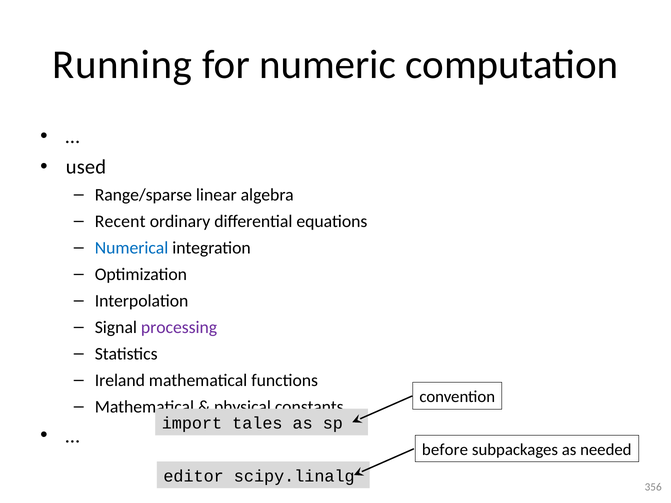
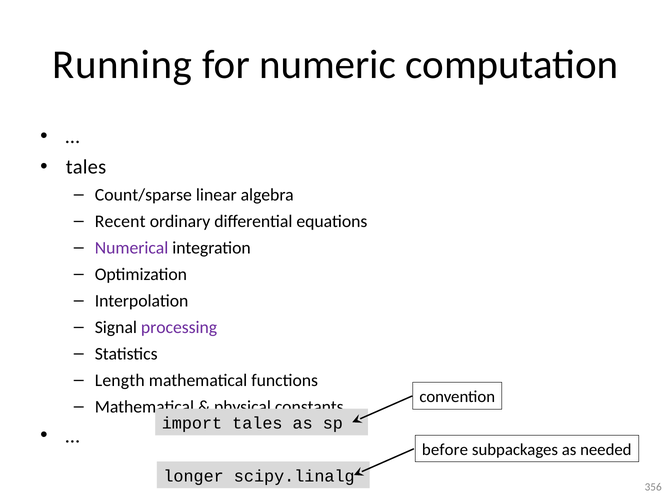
used at (86, 167): used -> tales
Range/sparse: Range/sparse -> Count/sparse
Numerical colour: blue -> purple
Ireland: Ireland -> Length
editor: editor -> longer
